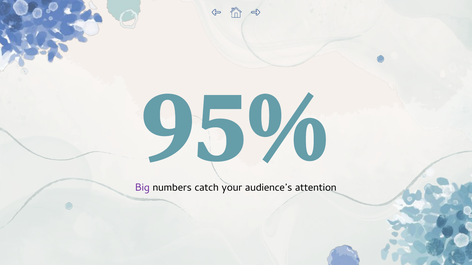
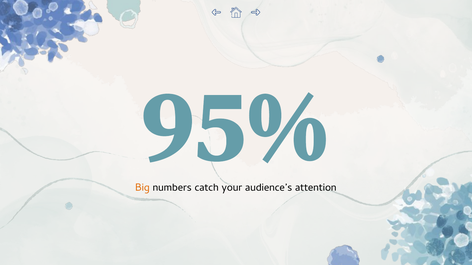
Big colour: purple -> orange
